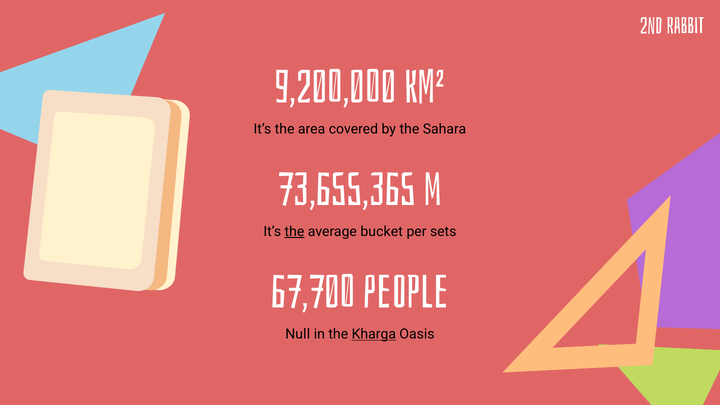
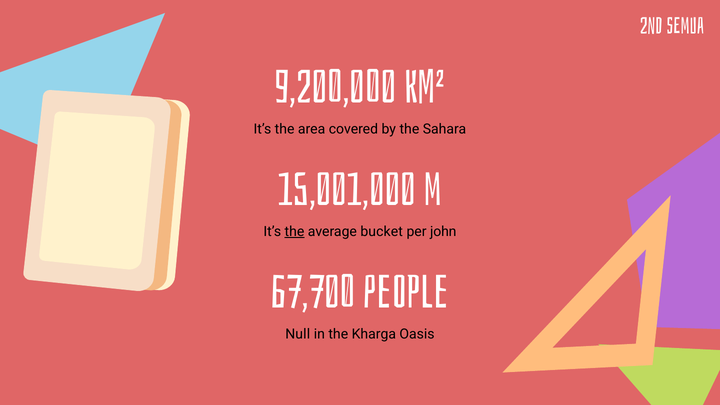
rabbit: rabbit -> semua
73,655,365: 73,655,365 -> 15,001,000
sets: sets -> john
Kharga underline: present -> none
